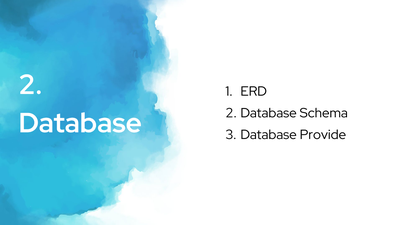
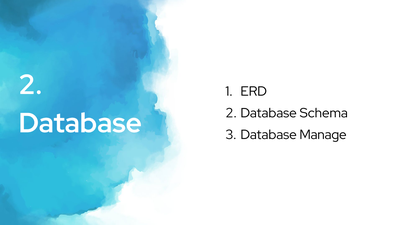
Provide: Provide -> Manage
